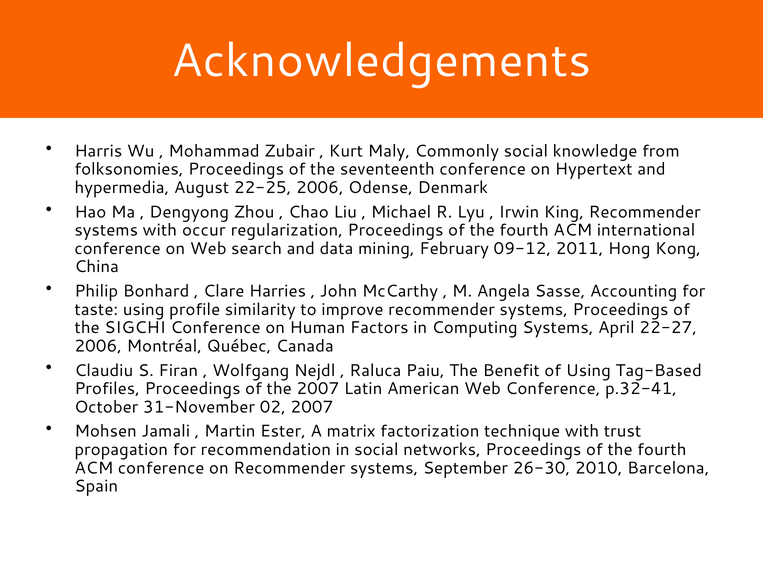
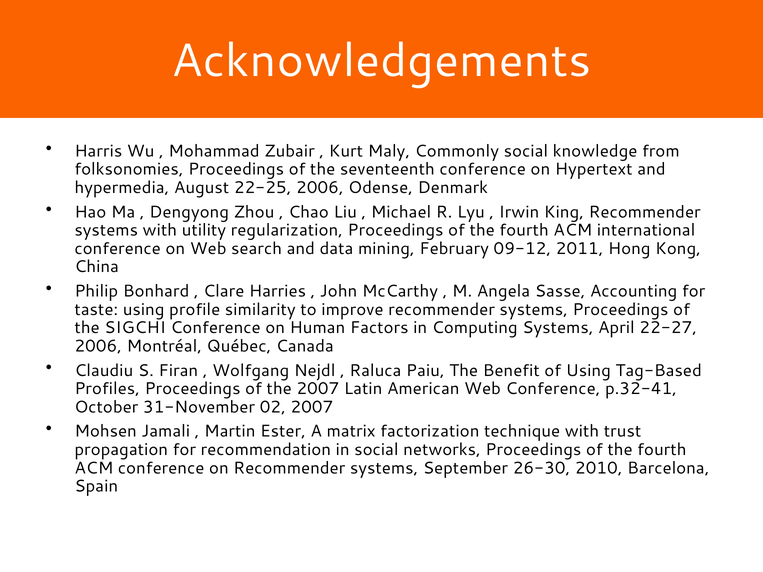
occur: occur -> utility
